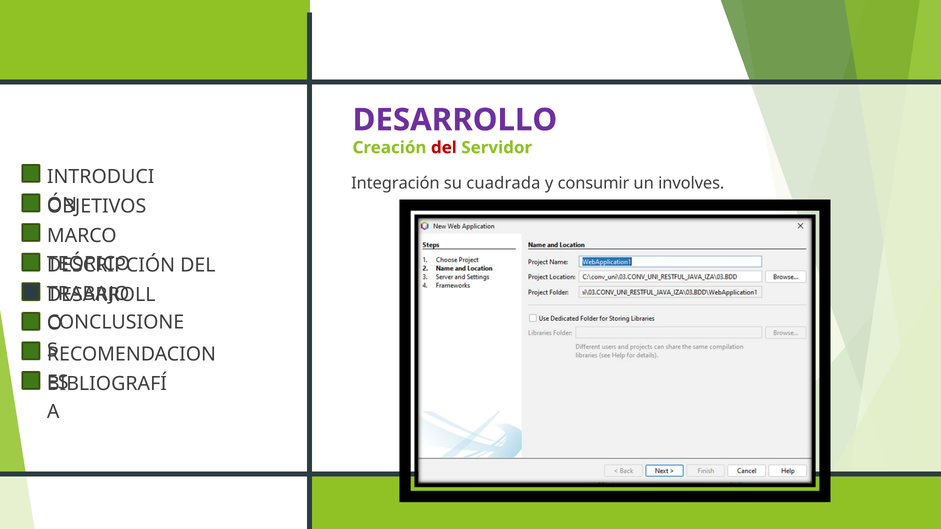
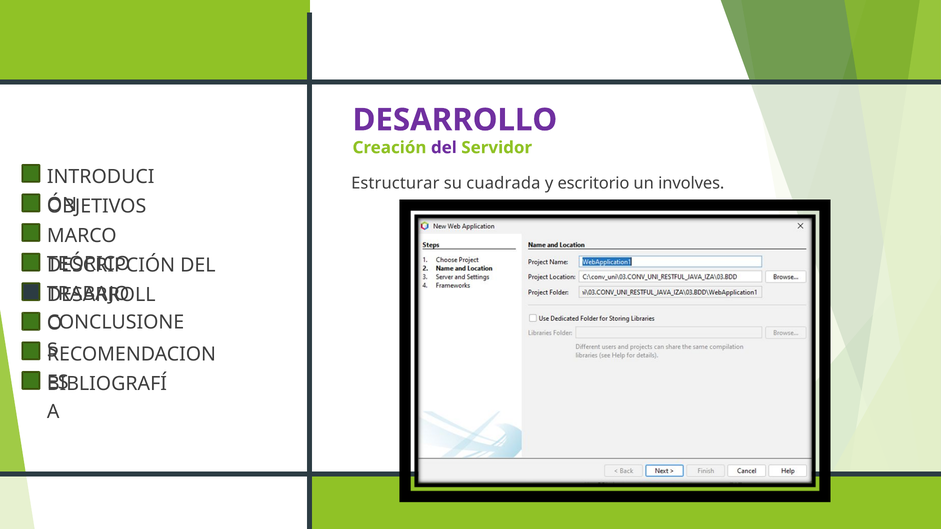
del at (444, 148) colour: red -> purple
Integración: Integración -> Estructurar
consumir: consumir -> escritorio
